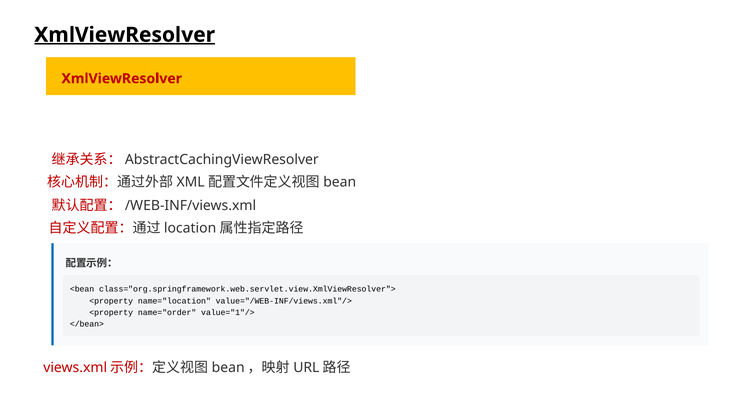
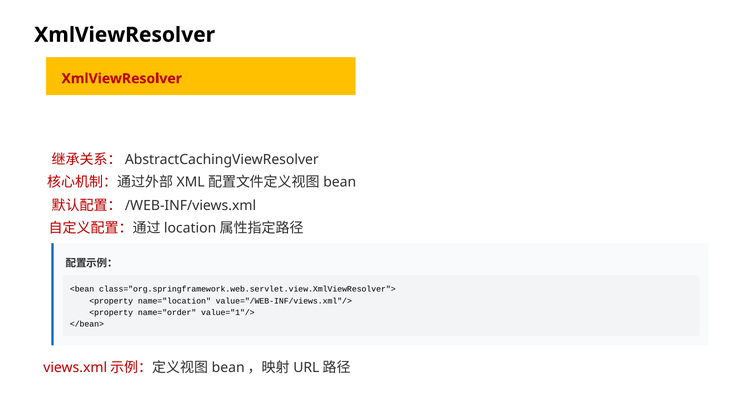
XmlViewResolver at (125, 35) underline: present -> none
